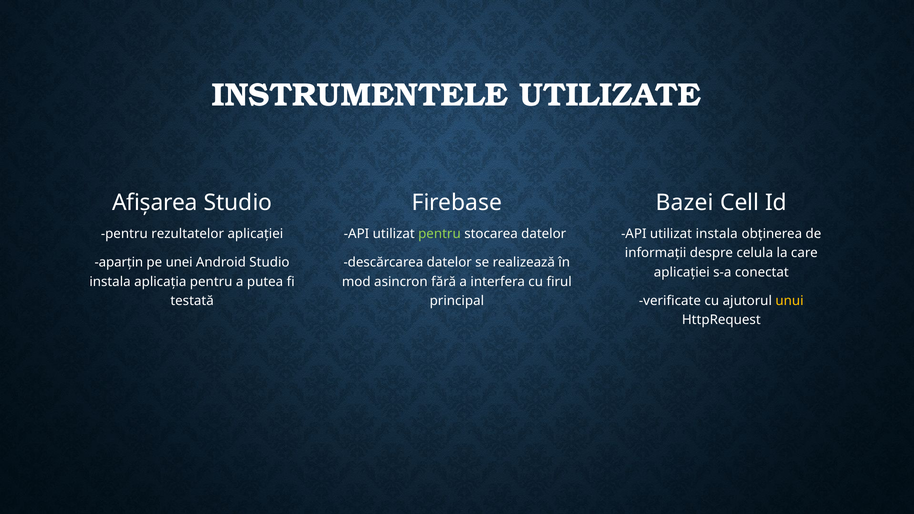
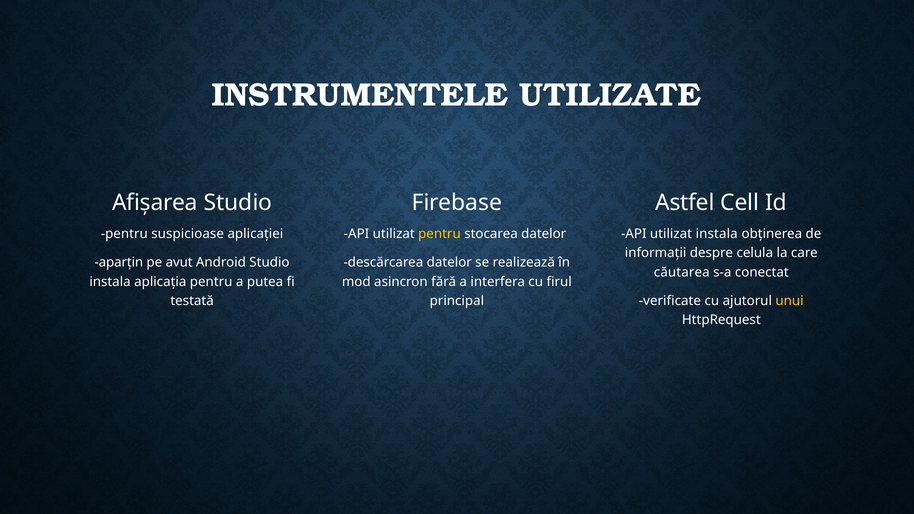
Bazei: Bazei -> Astfel
rezultatelor: rezultatelor -> suspicioase
pentru at (439, 234) colour: light green -> yellow
unei: unei -> avut
aplicației at (682, 272): aplicației -> căutarea
